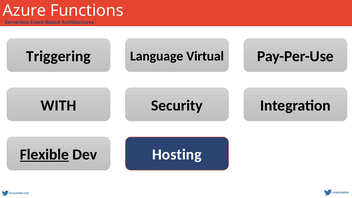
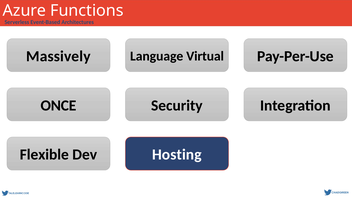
Triggering: Triggering -> Massively
WITH: WITH -> ONCE
Flexible underline: present -> none
